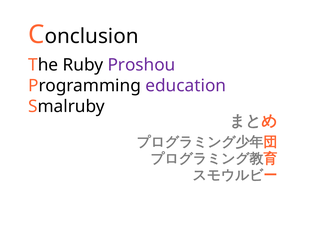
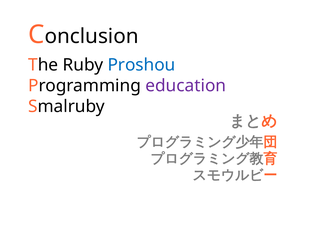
Proshou colour: purple -> blue
